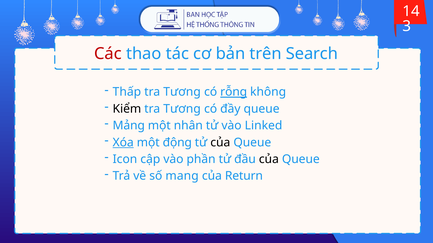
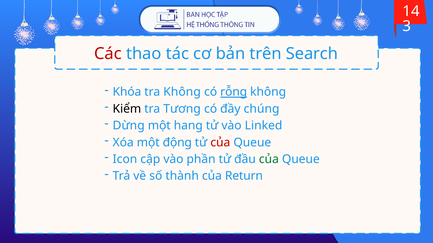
Thấp: Thấp -> Khóa
Tương at (182, 92): Tương -> Không
đầy queue: queue -> chúng
Mảng: Mảng -> Dừng
nhân: nhân -> hang
Xóa underline: present -> none
của at (220, 143) colour: black -> red
của at (269, 160) colour: black -> green
mang: mang -> thành
